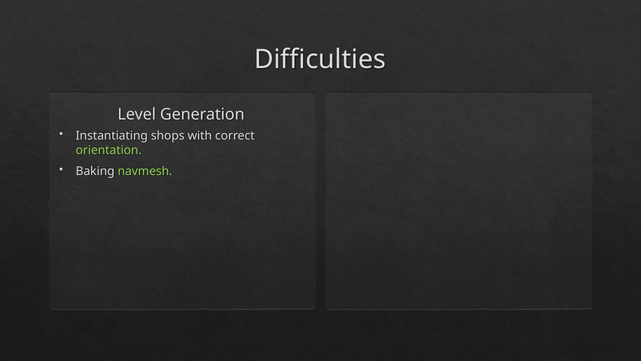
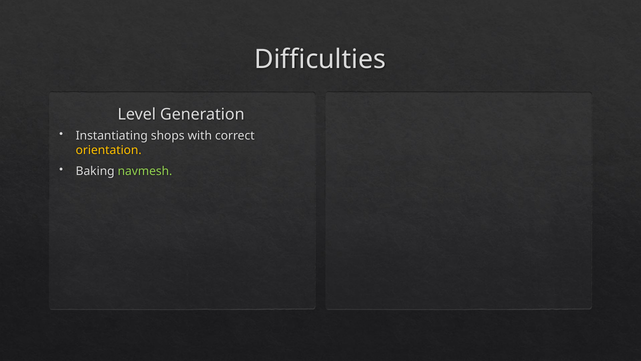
orientation colour: light green -> yellow
